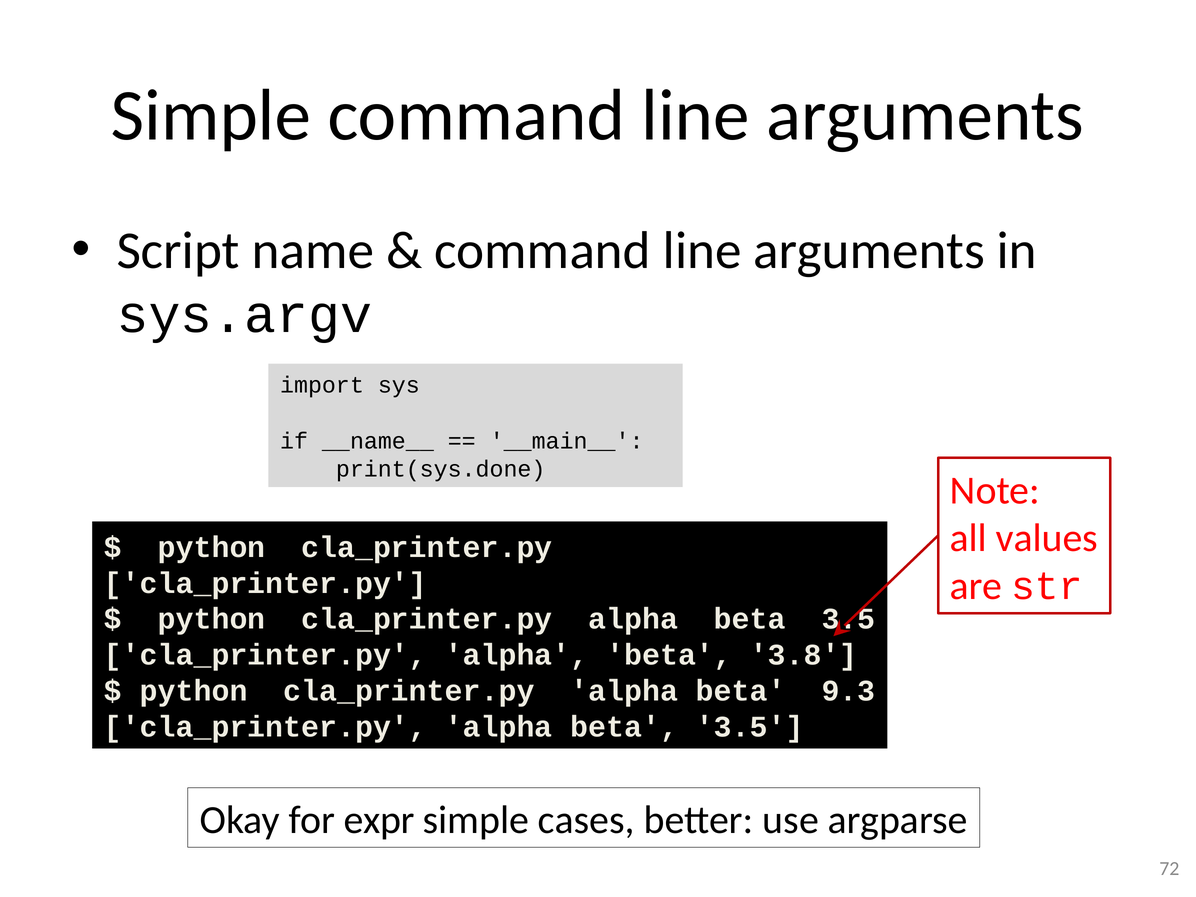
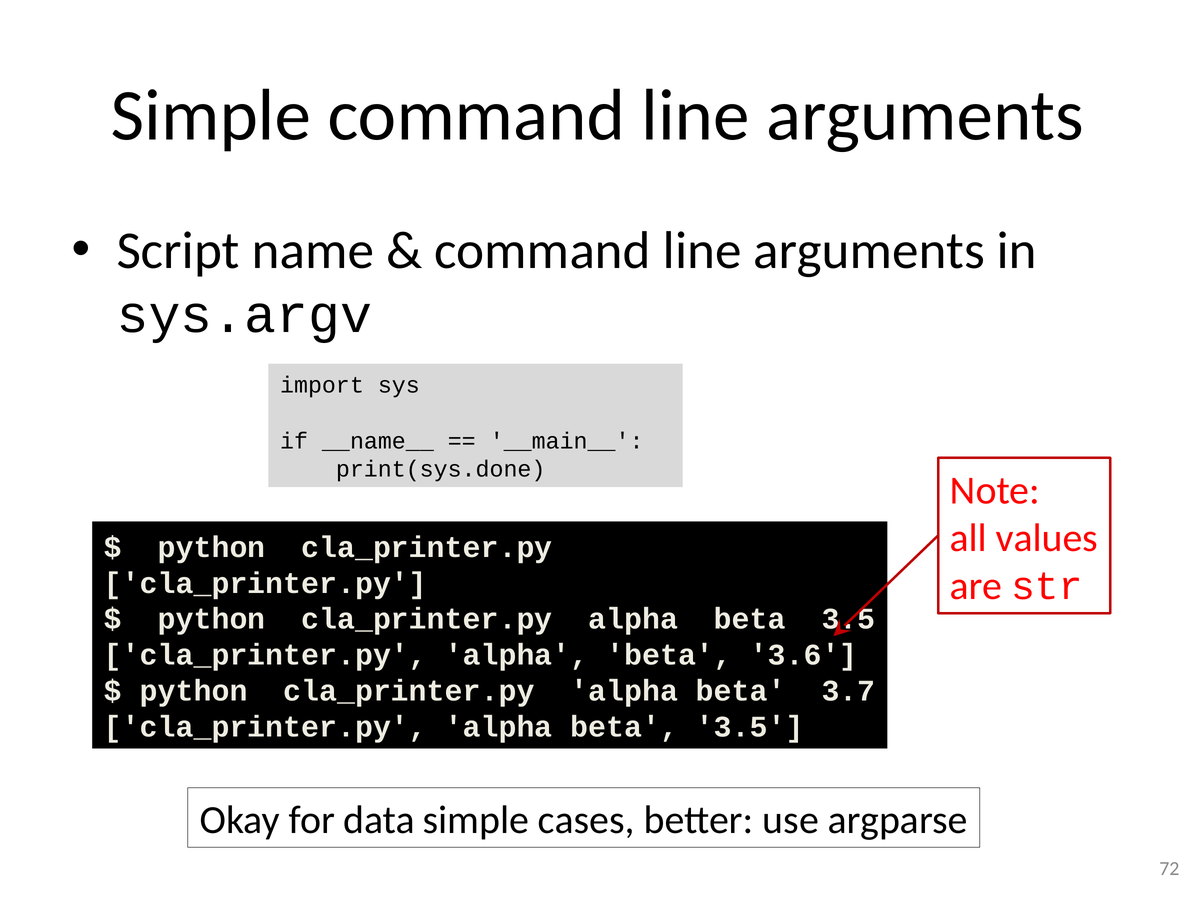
3.8: 3.8 -> 3.6
9.3: 9.3 -> 3.7
expr: expr -> data
